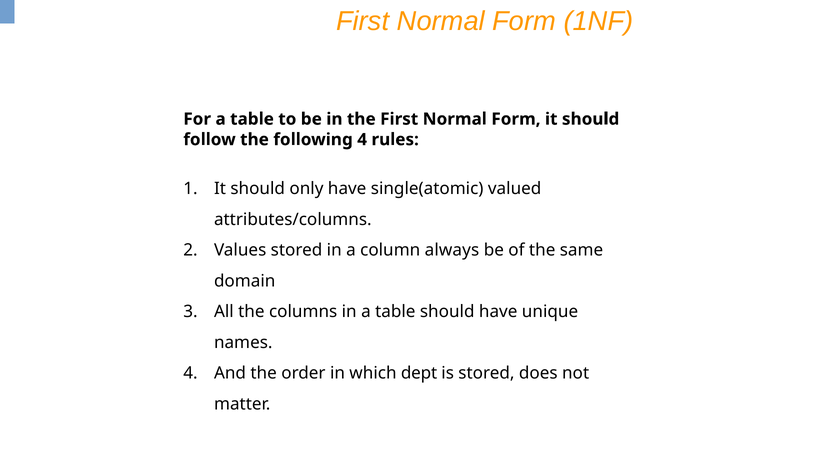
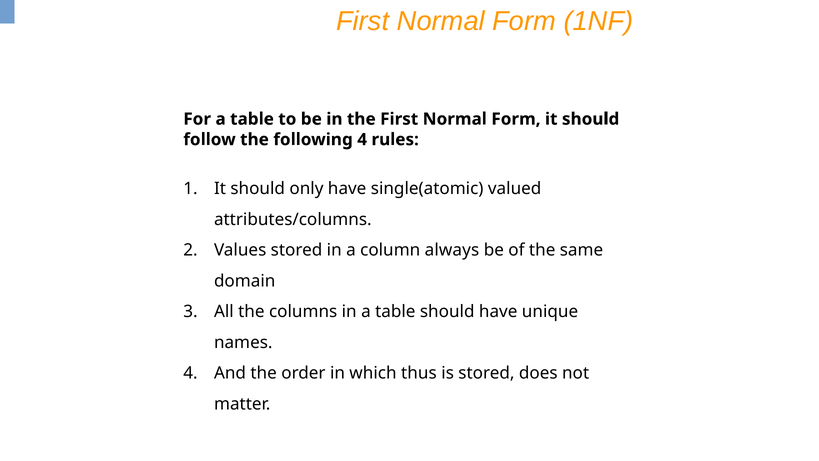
dept: dept -> thus
